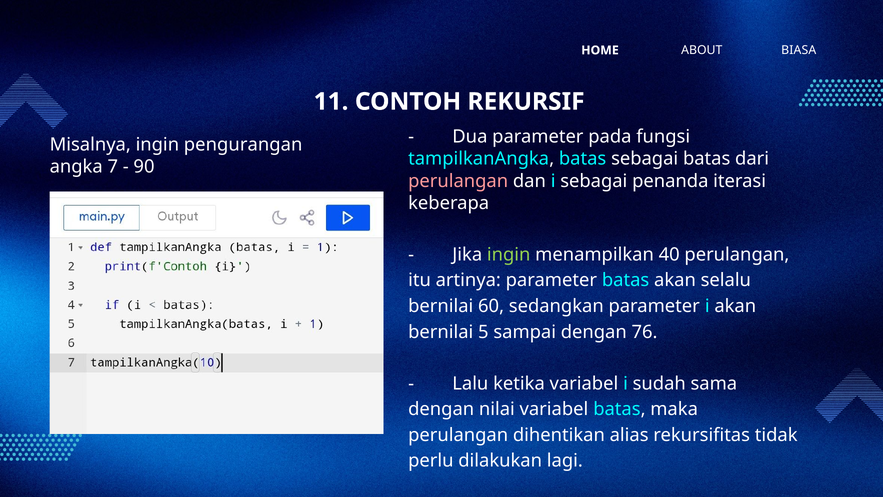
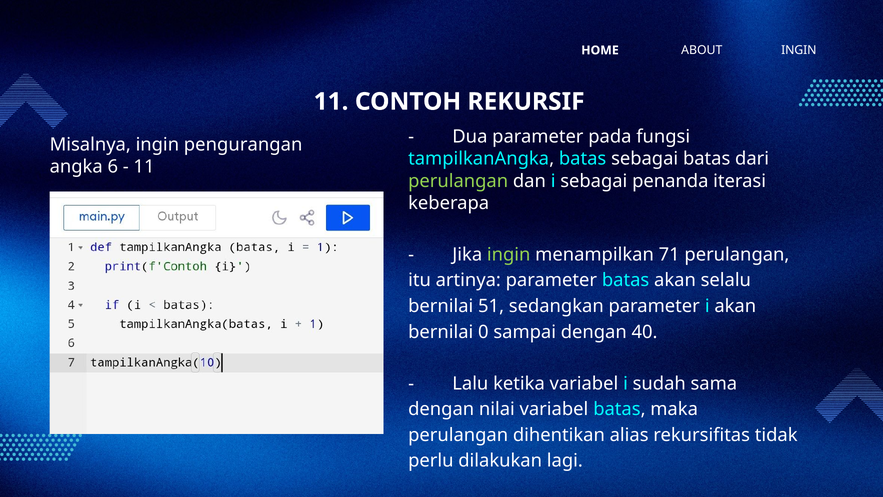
ABOUT BIASA: BIASA -> INGIN
7: 7 -> 6
90 at (144, 167): 90 -> 11
perulangan at (458, 181) colour: pink -> light green
40: 40 -> 71
60: 60 -> 51
5: 5 -> 0
76: 76 -> 40
